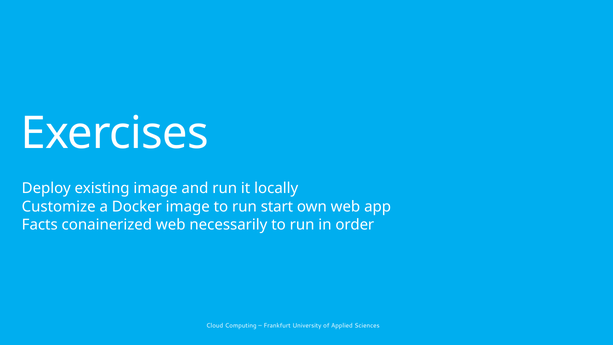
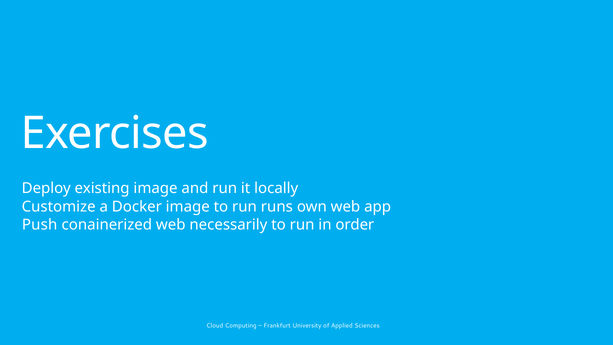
start: start -> runs
Facts: Facts -> Push
